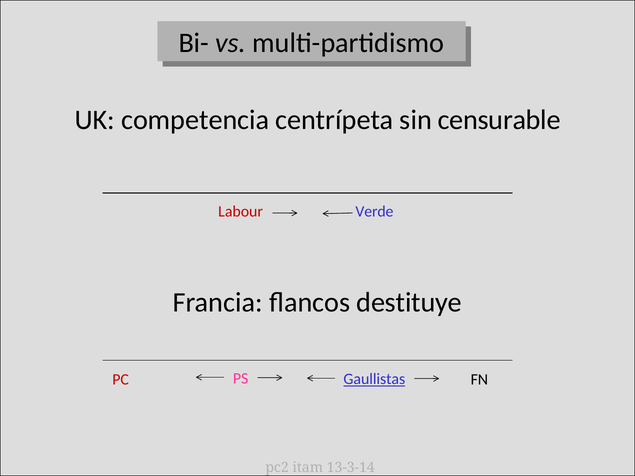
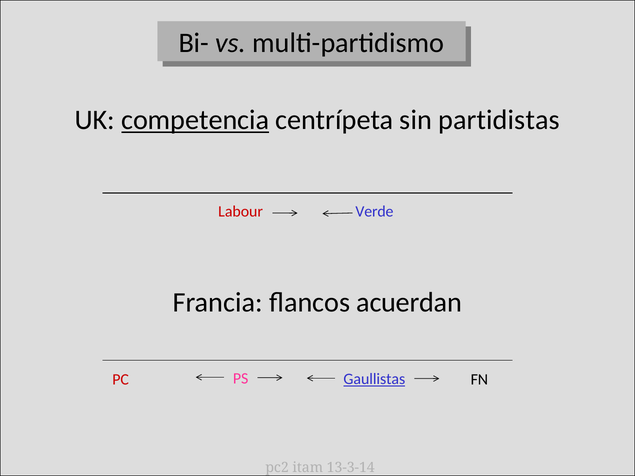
competencia underline: none -> present
censurable: censurable -> partidistas
destituye: destituye -> acuerdan
